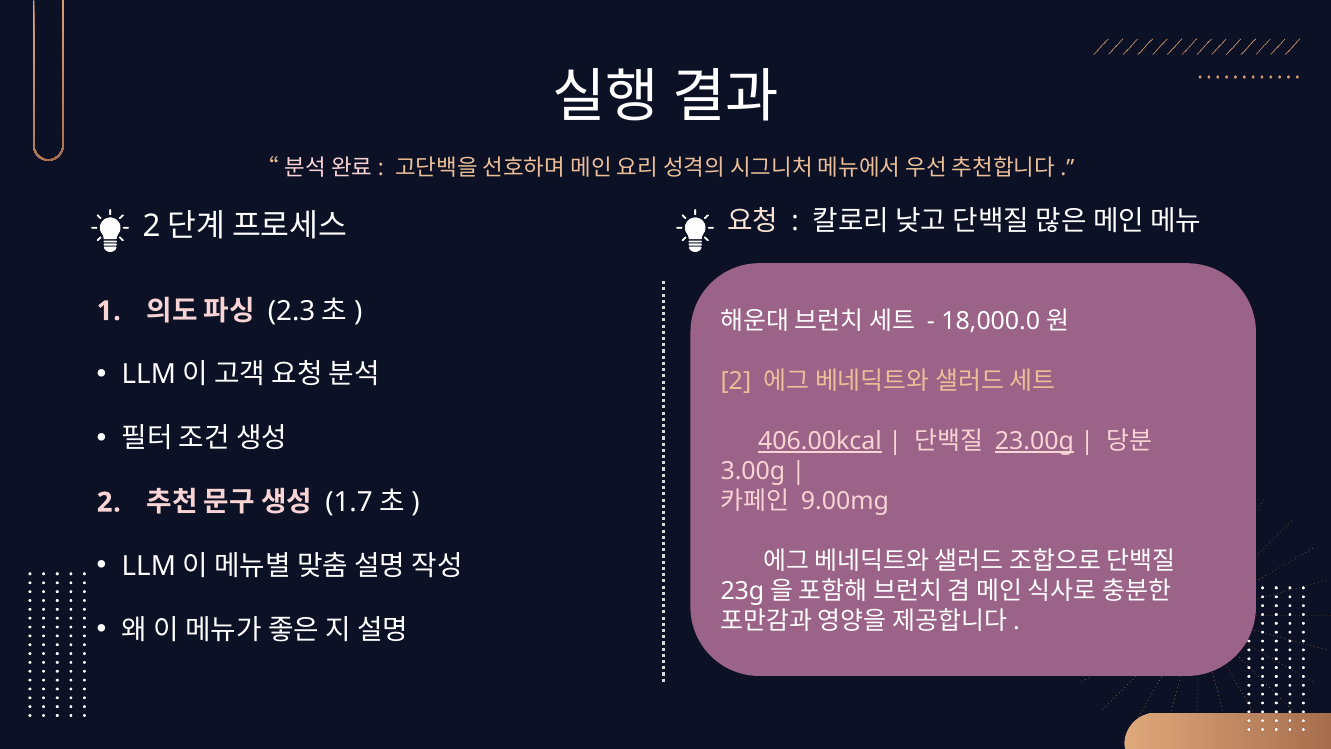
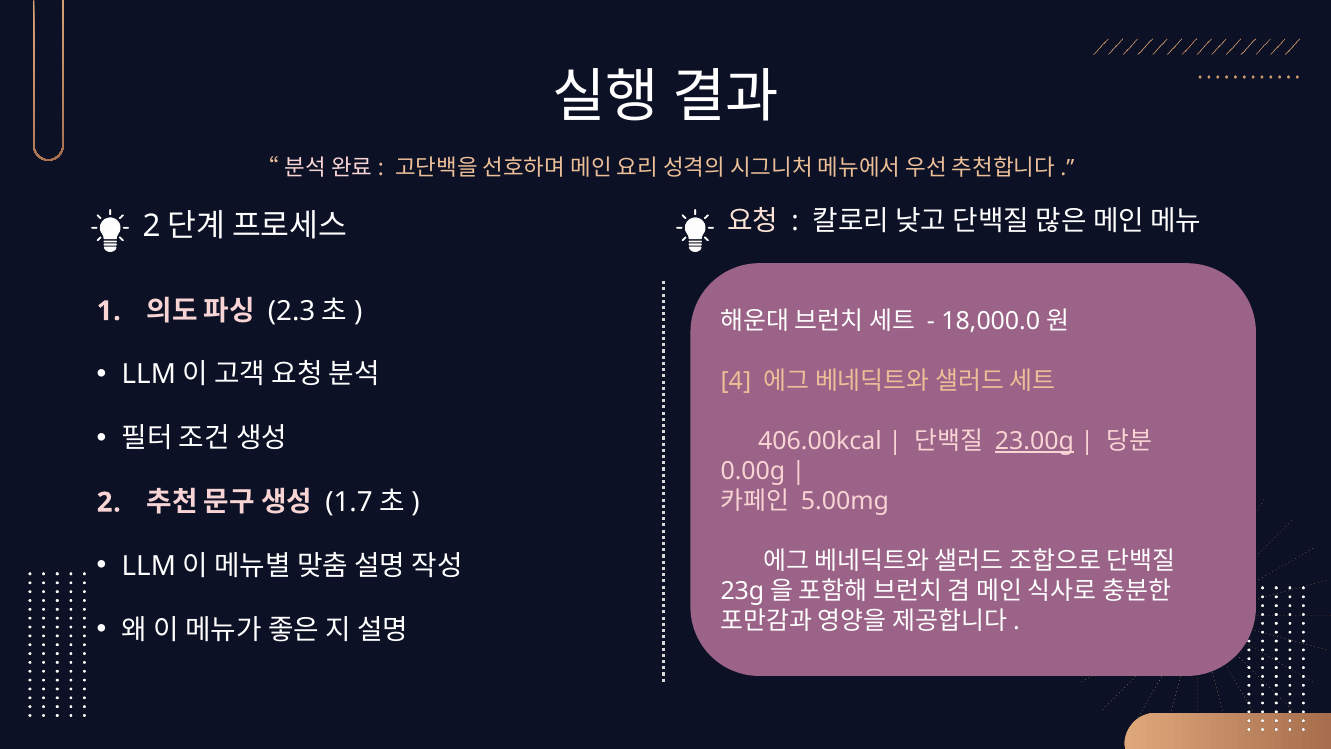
2 at (736, 381): 2 -> 4
406.00kcal underline: present -> none
3.00g: 3.00g -> 0.00g
9.00mg: 9.00mg -> 5.00mg
